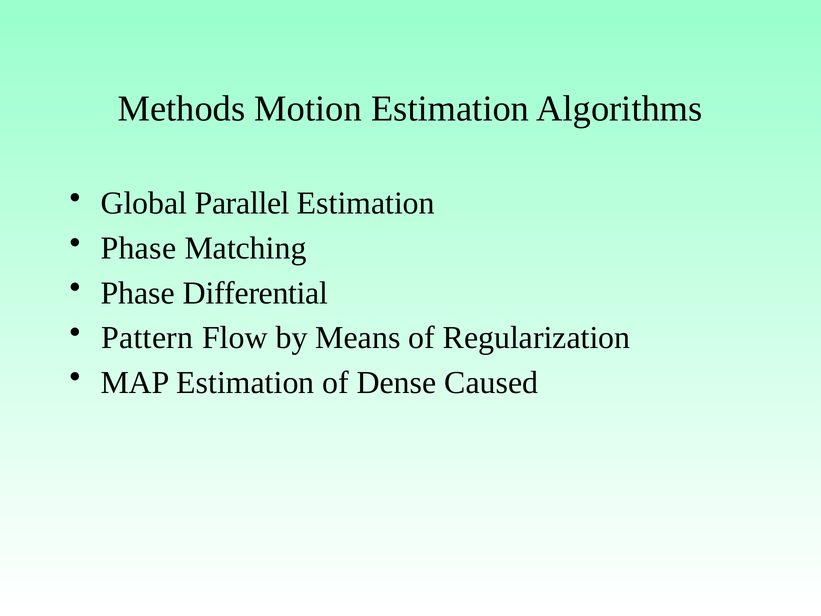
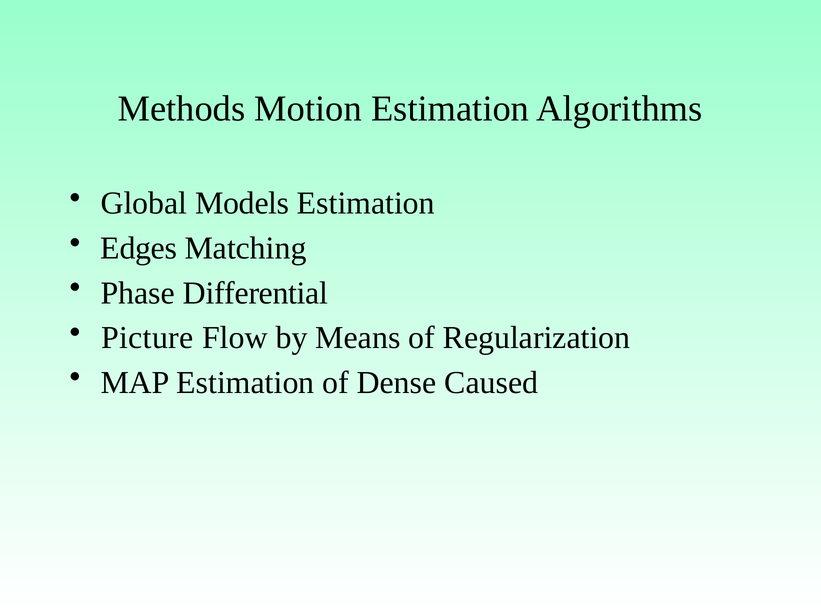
Parallel: Parallel -> Models
Phase at (138, 248): Phase -> Edges
Pattern: Pattern -> Picture
